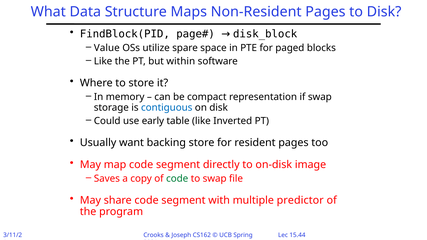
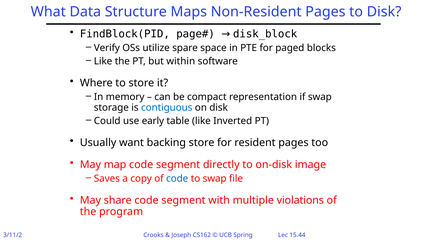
Value: Value -> Verify
code at (177, 179) colour: green -> blue
predictor: predictor -> violations
